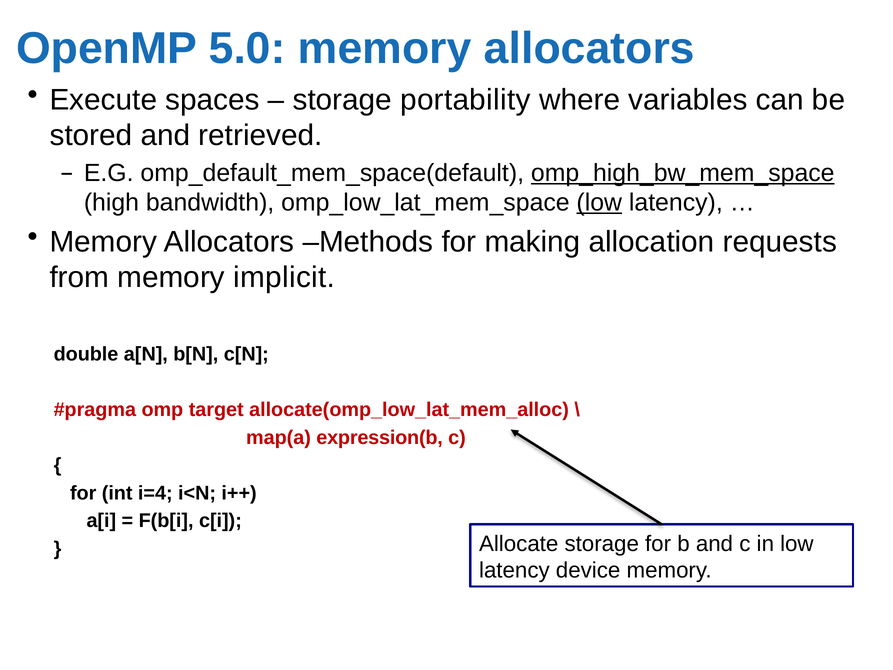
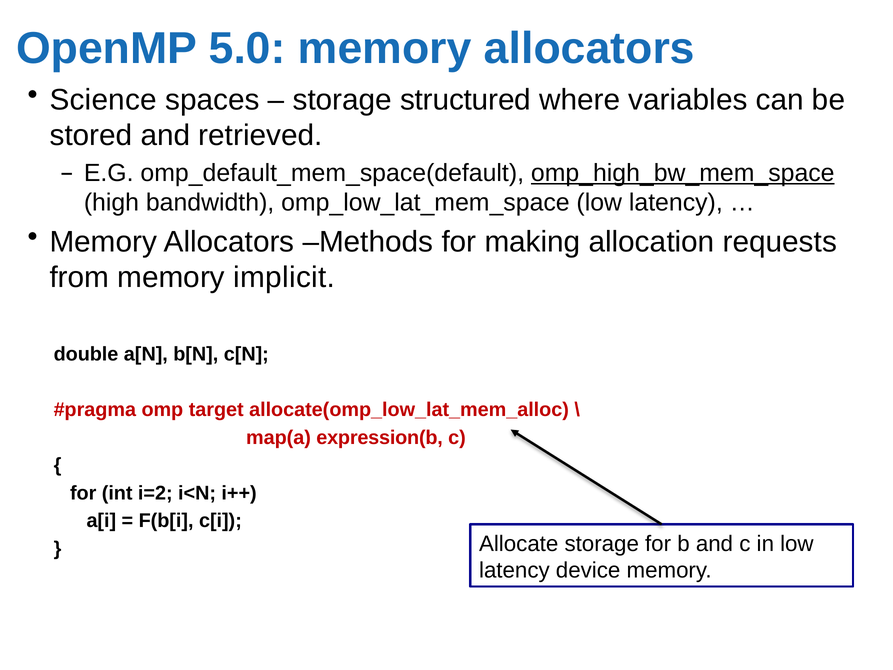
Execute: Execute -> Science
portability: portability -> structured
low at (599, 203) underline: present -> none
i=4: i=4 -> i=2
